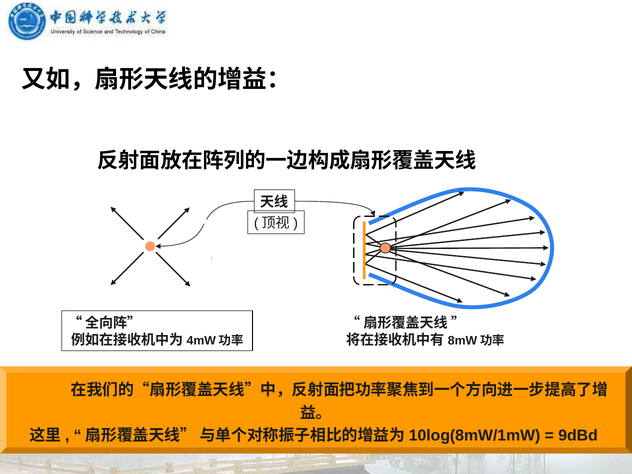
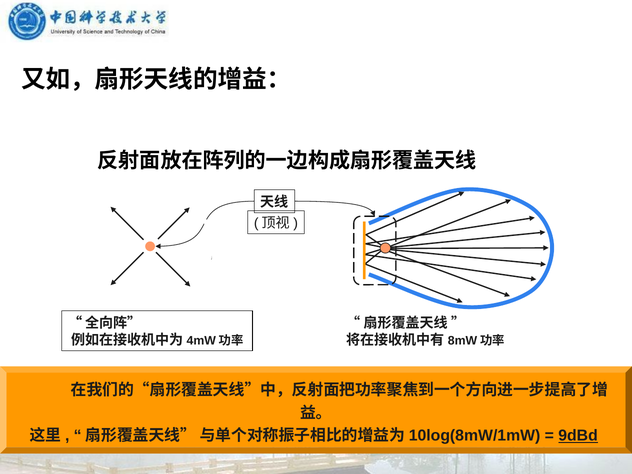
9dBd underline: none -> present
